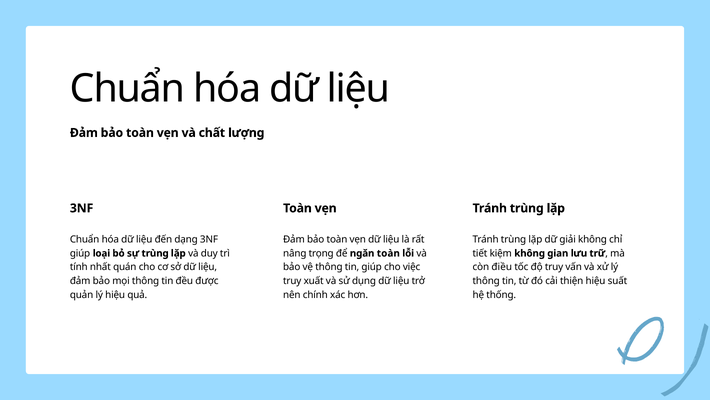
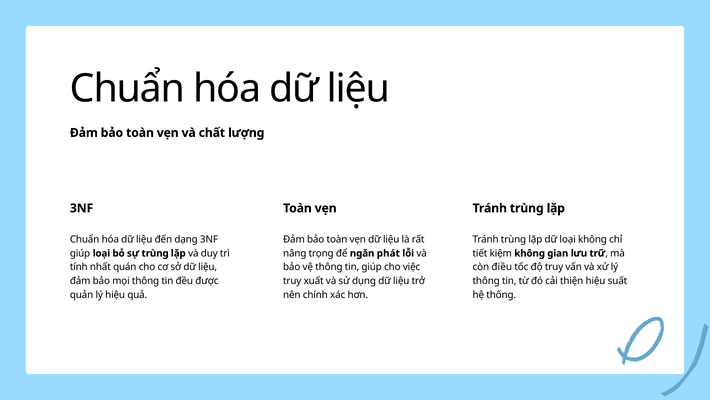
dữ giải: giải -> loại
ngăn toàn: toàn -> phát
